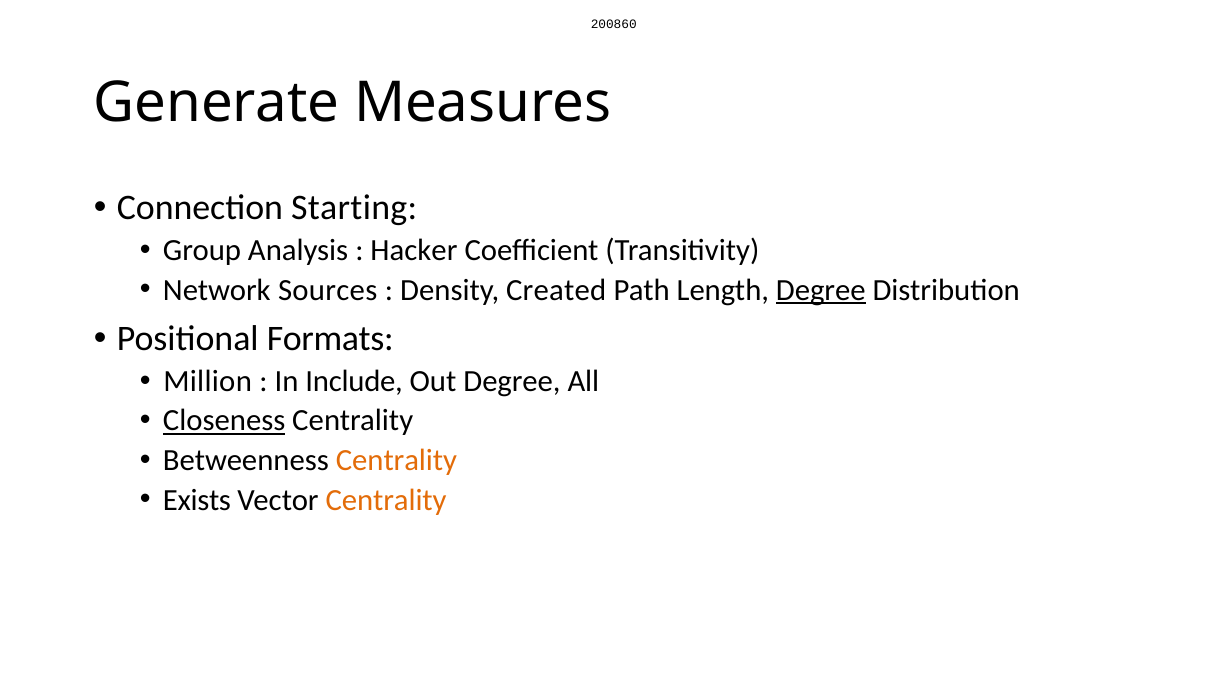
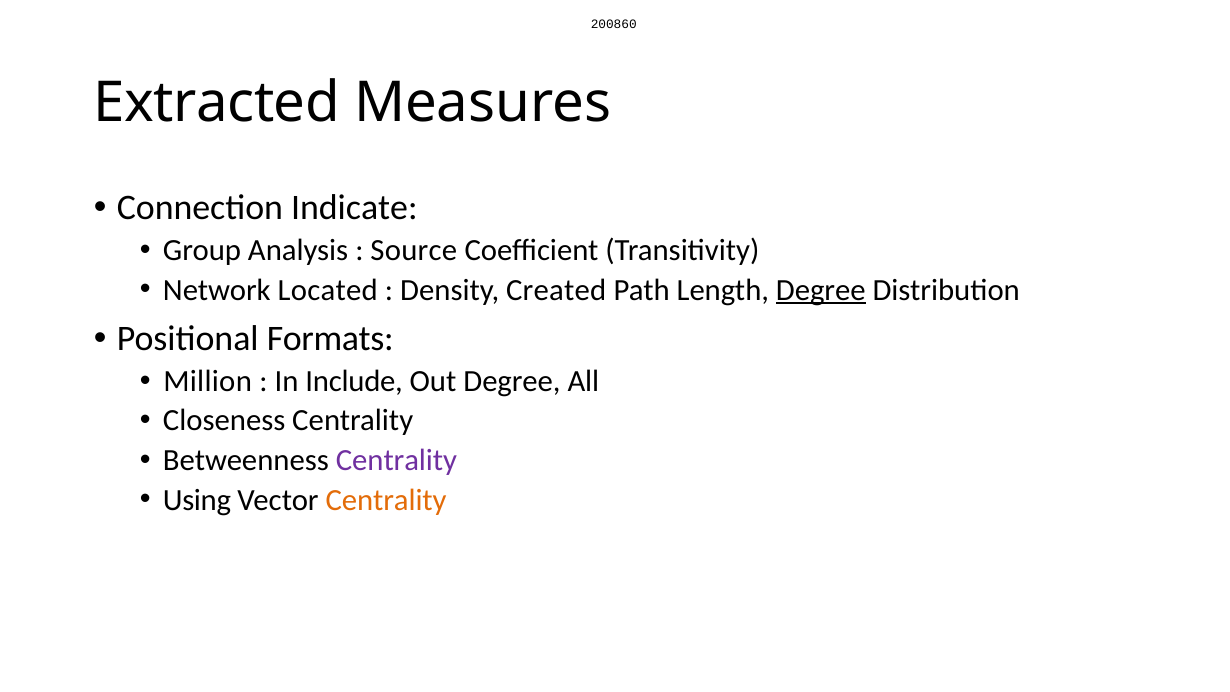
Generate: Generate -> Extracted
Starting: Starting -> Indicate
Hacker: Hacker -> Source
Sources: Sources -> Located
Closeness underline: present -> none
Centrality at (396, 460) colour: orange -> purple
Exists: Exists -> Using
